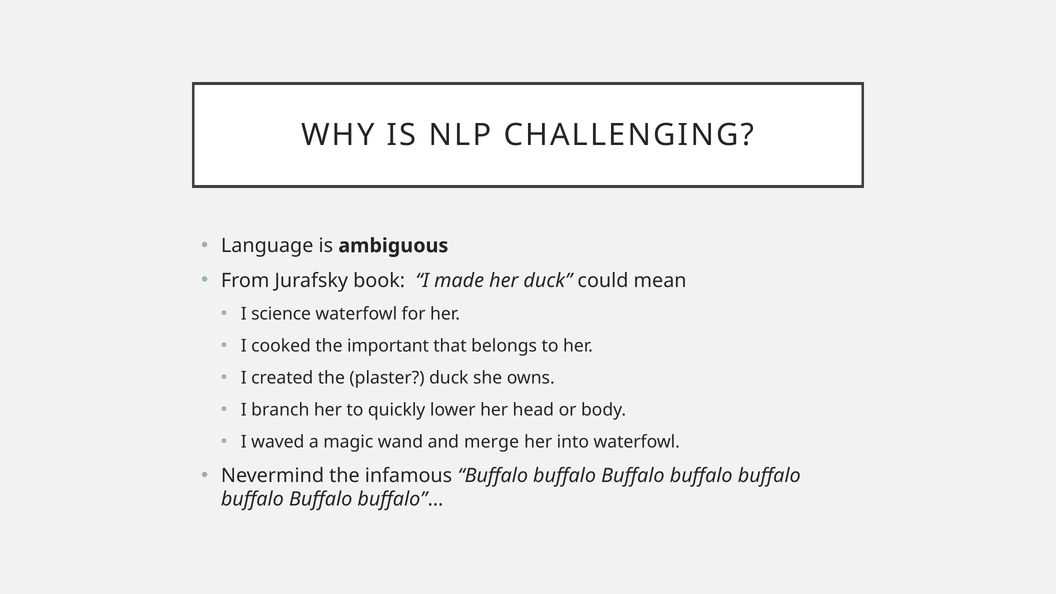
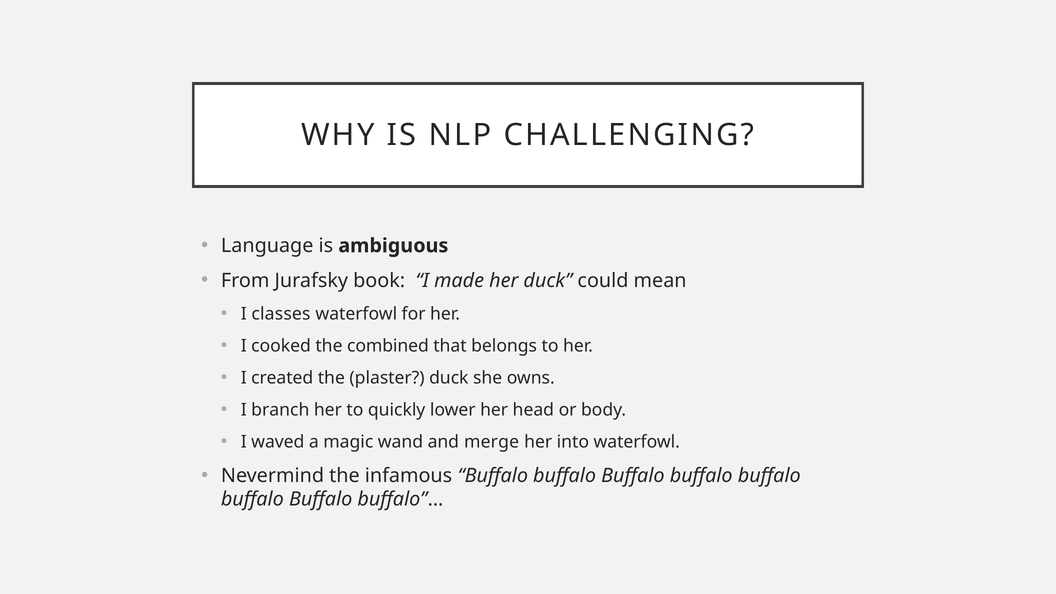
science: science -> classes
important: important -> combined
